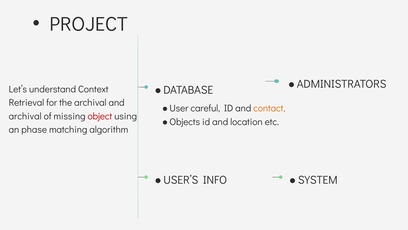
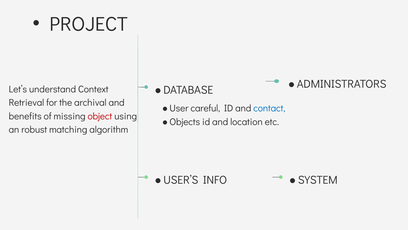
contact colour: orange -> blue
archival at (25, 116): archival -> benefits
phase: phase -> robust
